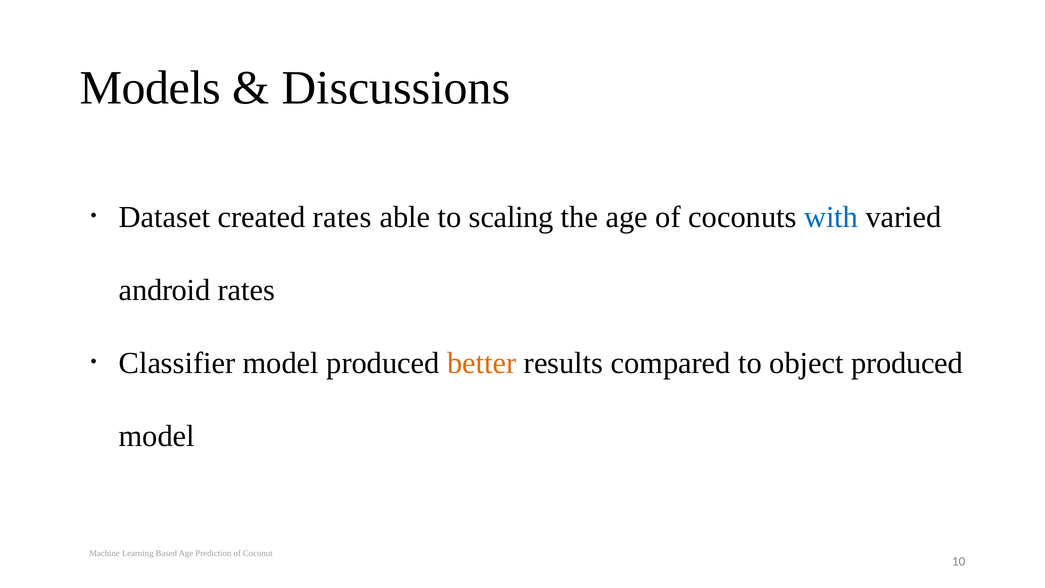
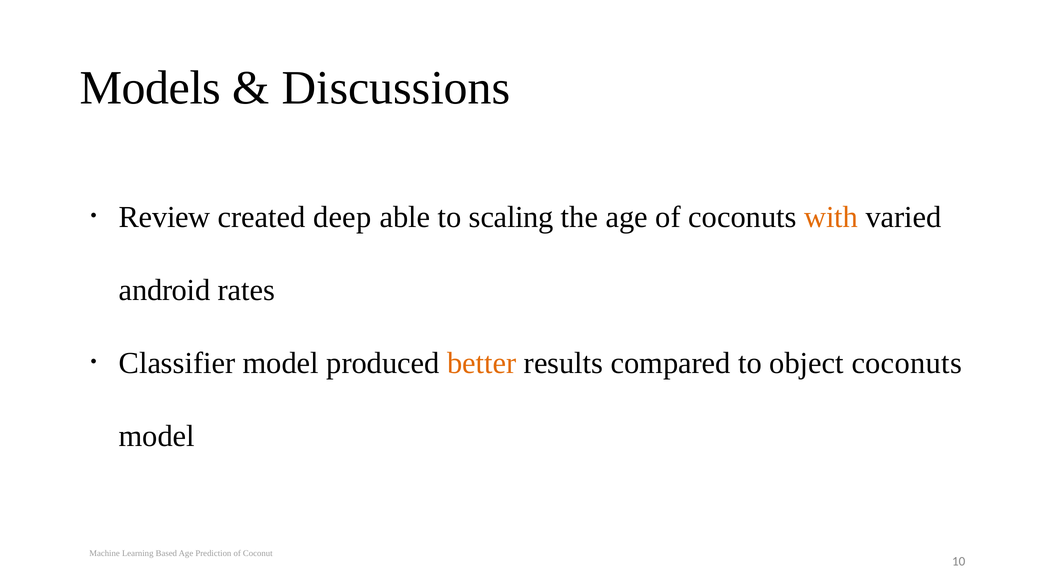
Dataset: Dataset -> Review
created rates: rates -> deep
with colour: blue -> orange
object produced: produced -> coconuts
